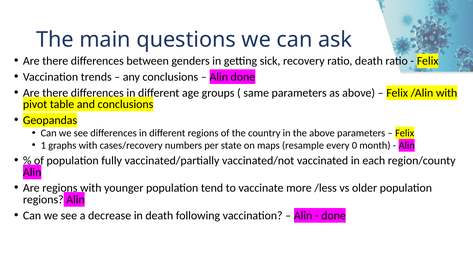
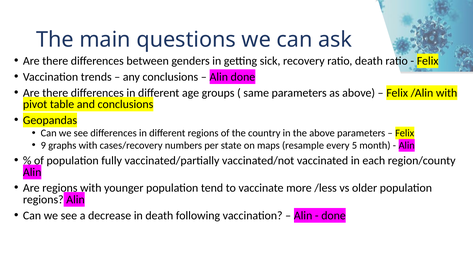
1: 1 -> 9
0: 0 -> 5
